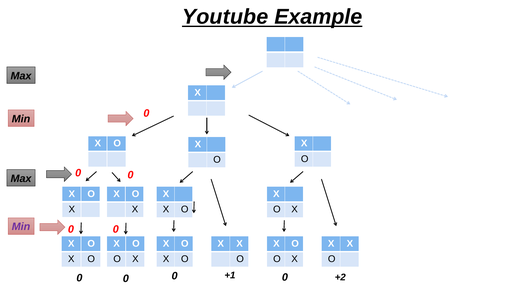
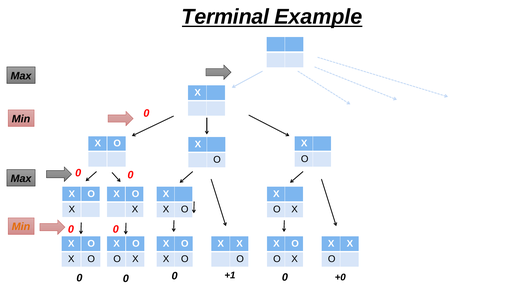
Youtube: Youtube -> Terminal
Min at (21, 226) colour: purple -> orange
+2: +2 -> +0
